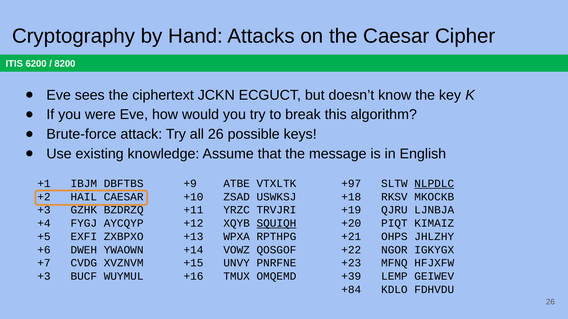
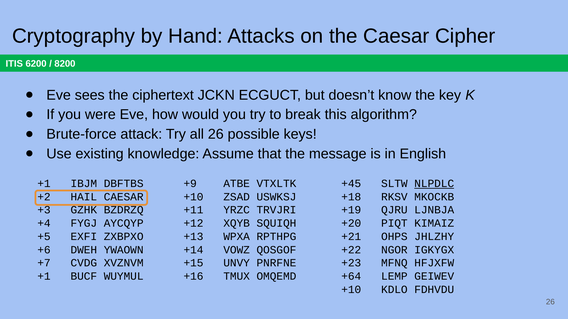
+97: +97 -> +45
SQUIQH underline: present -> none
+3 at (44, 277): +3 -> +1
+39: +39 -> +64
+84 at (351, 290): +84 -> +10
